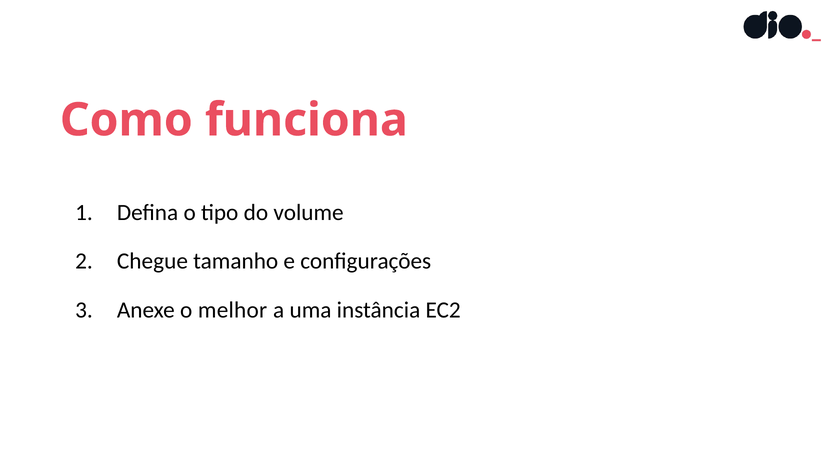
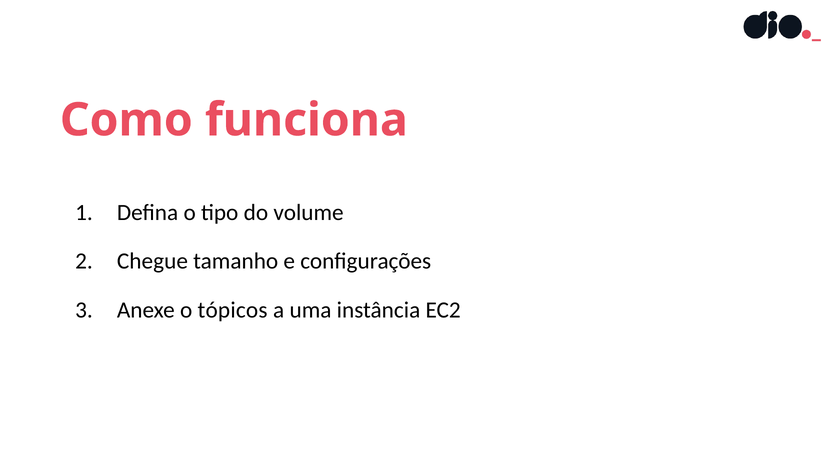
melhor: melhor -> tópicos
